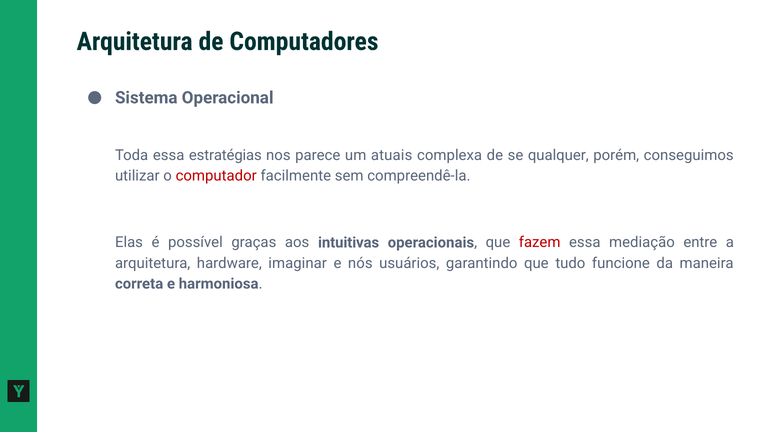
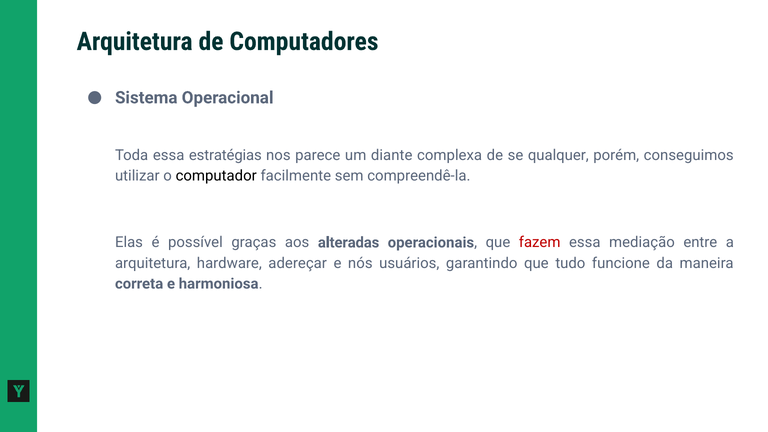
atuais: atuais -> diante
computador colour: red -> black
intuitivas: intuitivas -> alteradas
imaginar: imaginar -> adereçar
